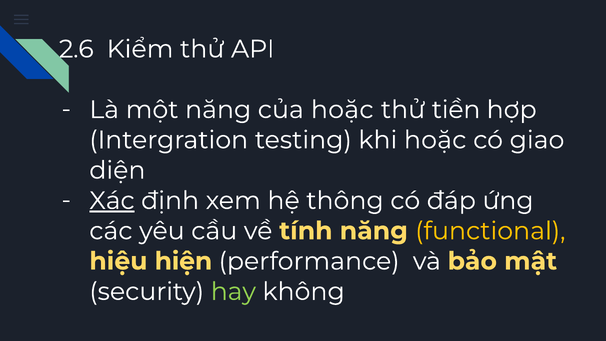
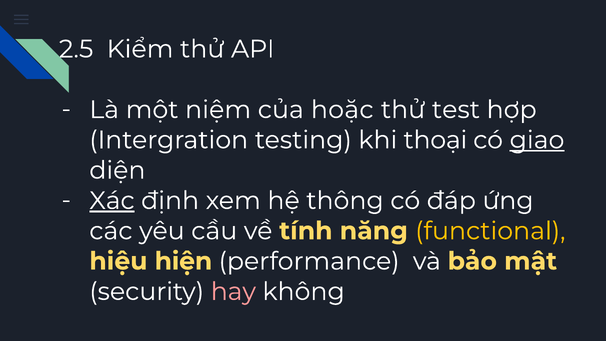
2.6: 2.6 -> 2.5
một năng: năng -> niệm
tiền: tiền -> test
khi hoặc: hoặc -> thoại
giao underline: none -> present
hay colour: light green -> pink
